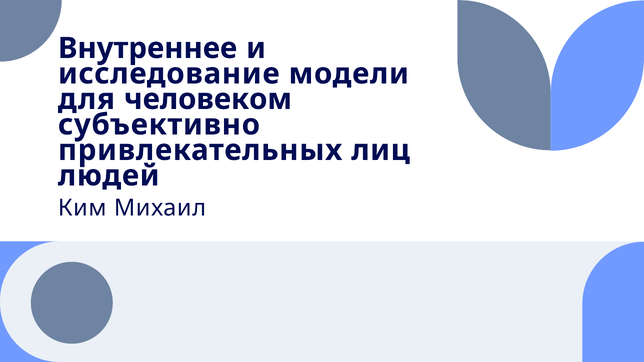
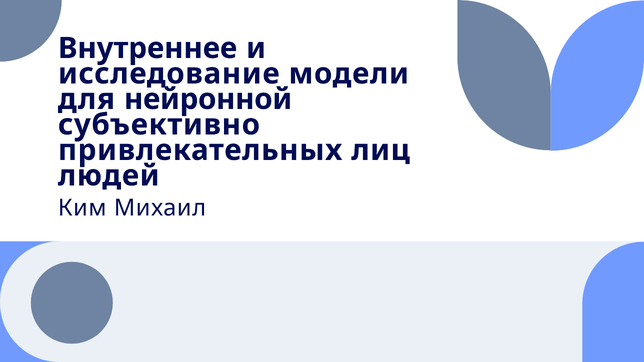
человеком: человеком -> нейронной
